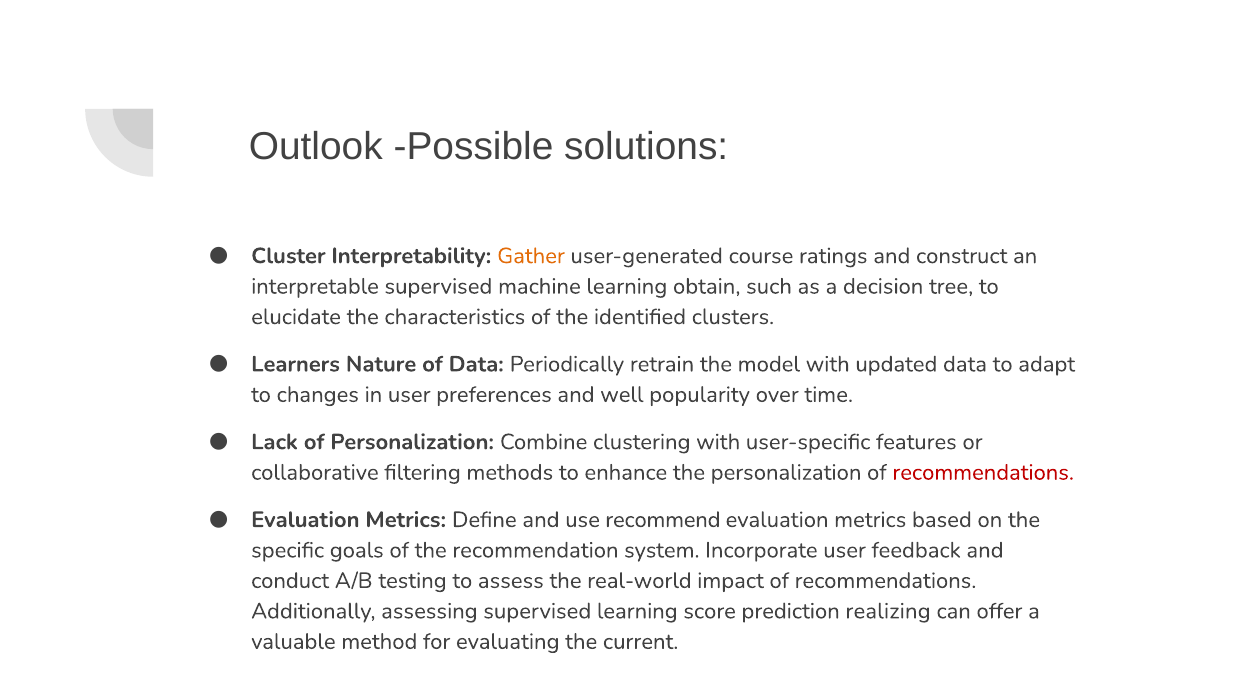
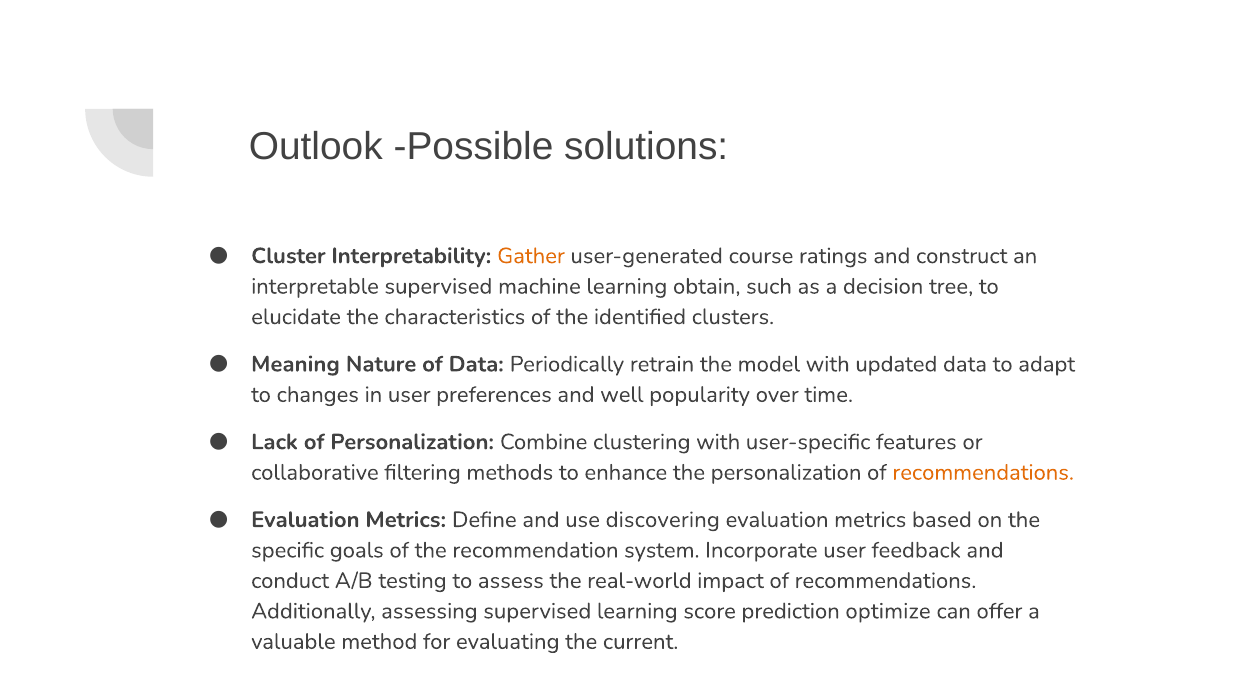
Learners: Learners -> Meaning
recommendations at (983, 472) colour: red -> orange
recommend: recommend -> discovering
realizing: realizing -> optimize
